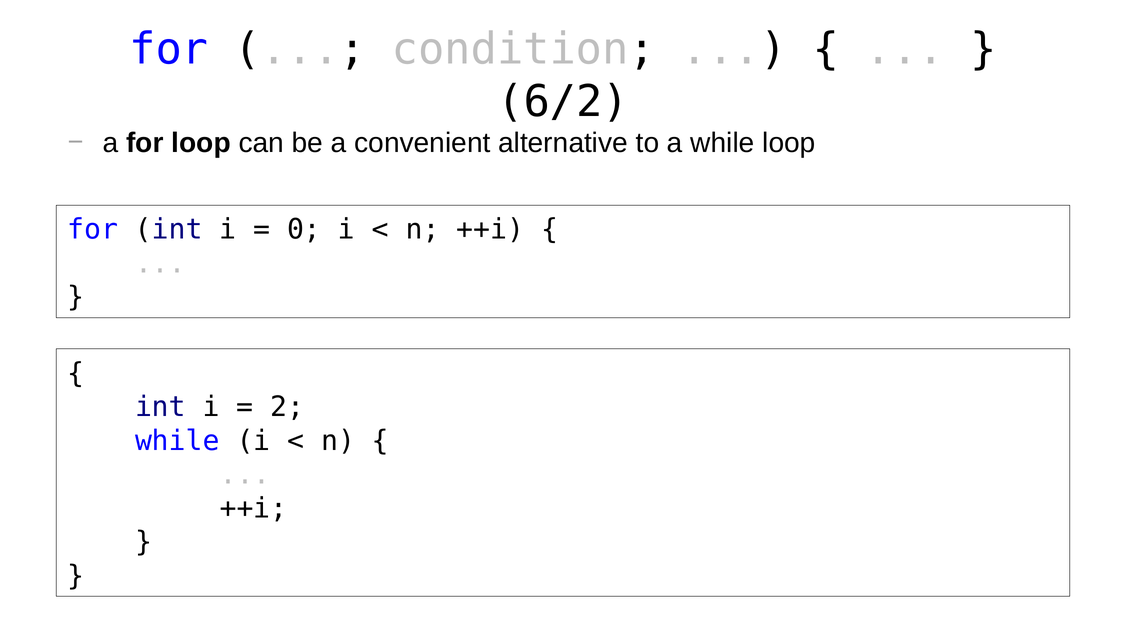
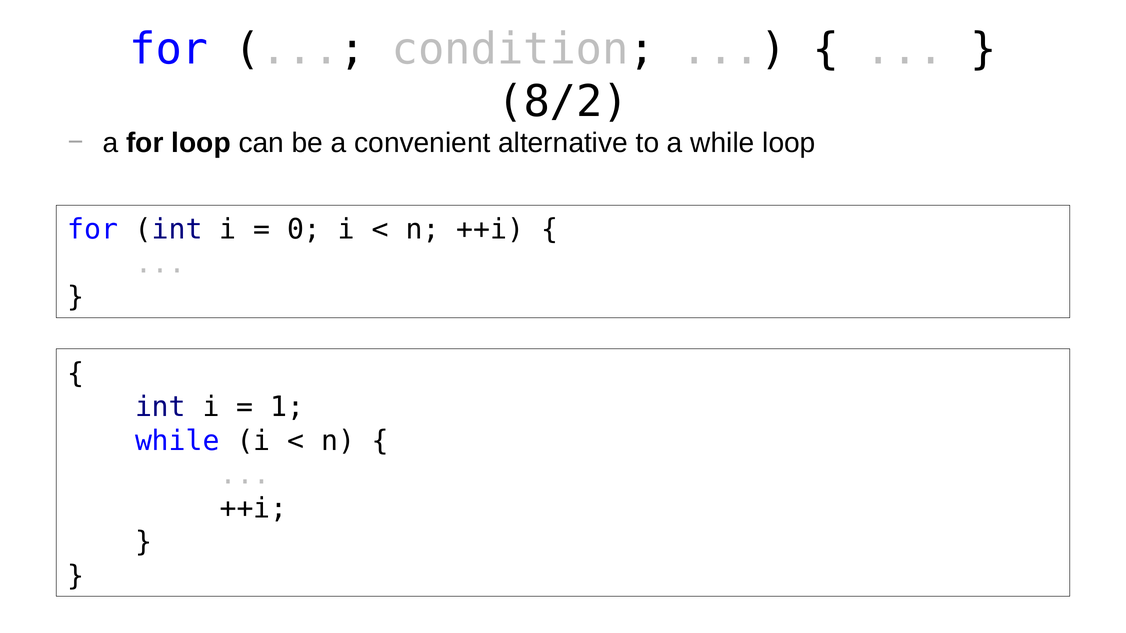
6/2: 6/2 -> 8/2
2: 2 -> 1
